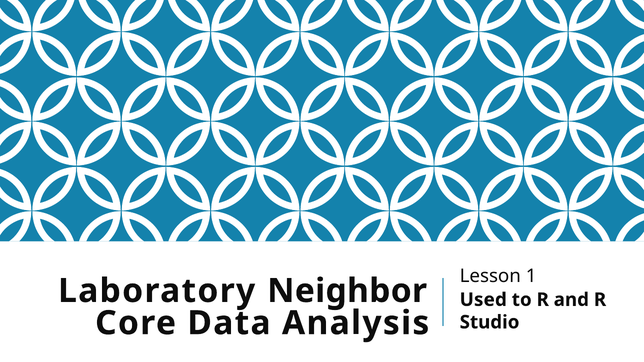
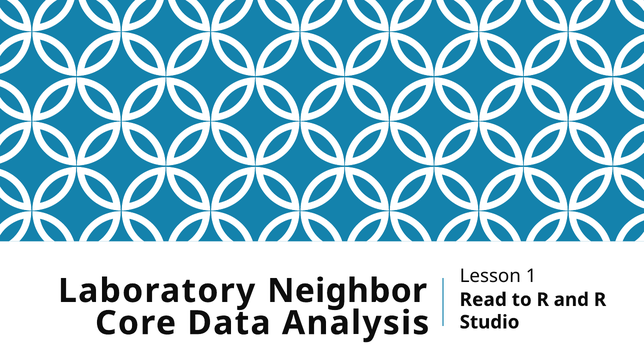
Used: Used -> Read
